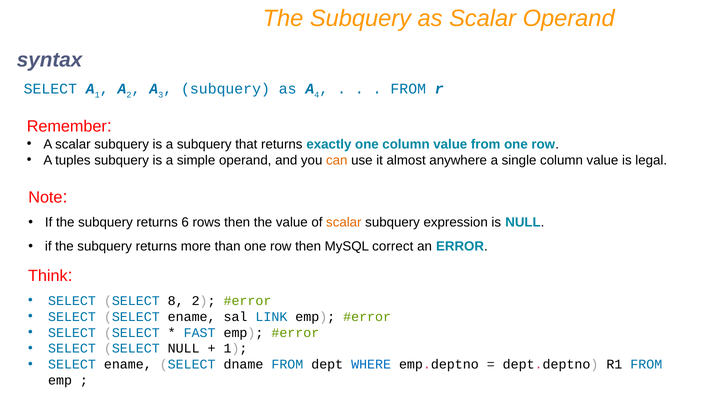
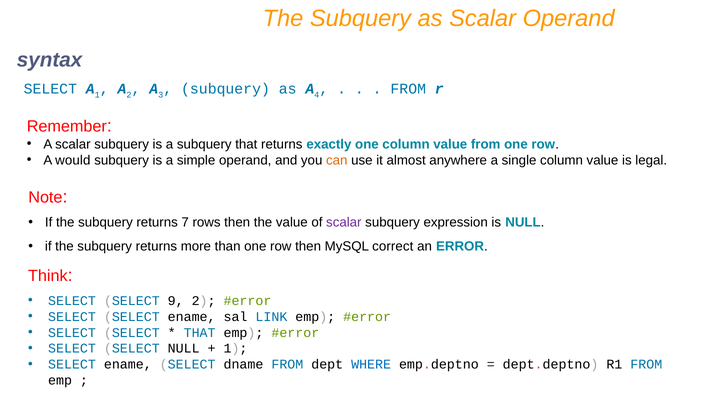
tuples: tuples -> would
6: 6 -> 7
scalar at (344, 222) colour: orange -> purple
8: 8 -> 9
FAST at (200, 332): FAST -> THAT
